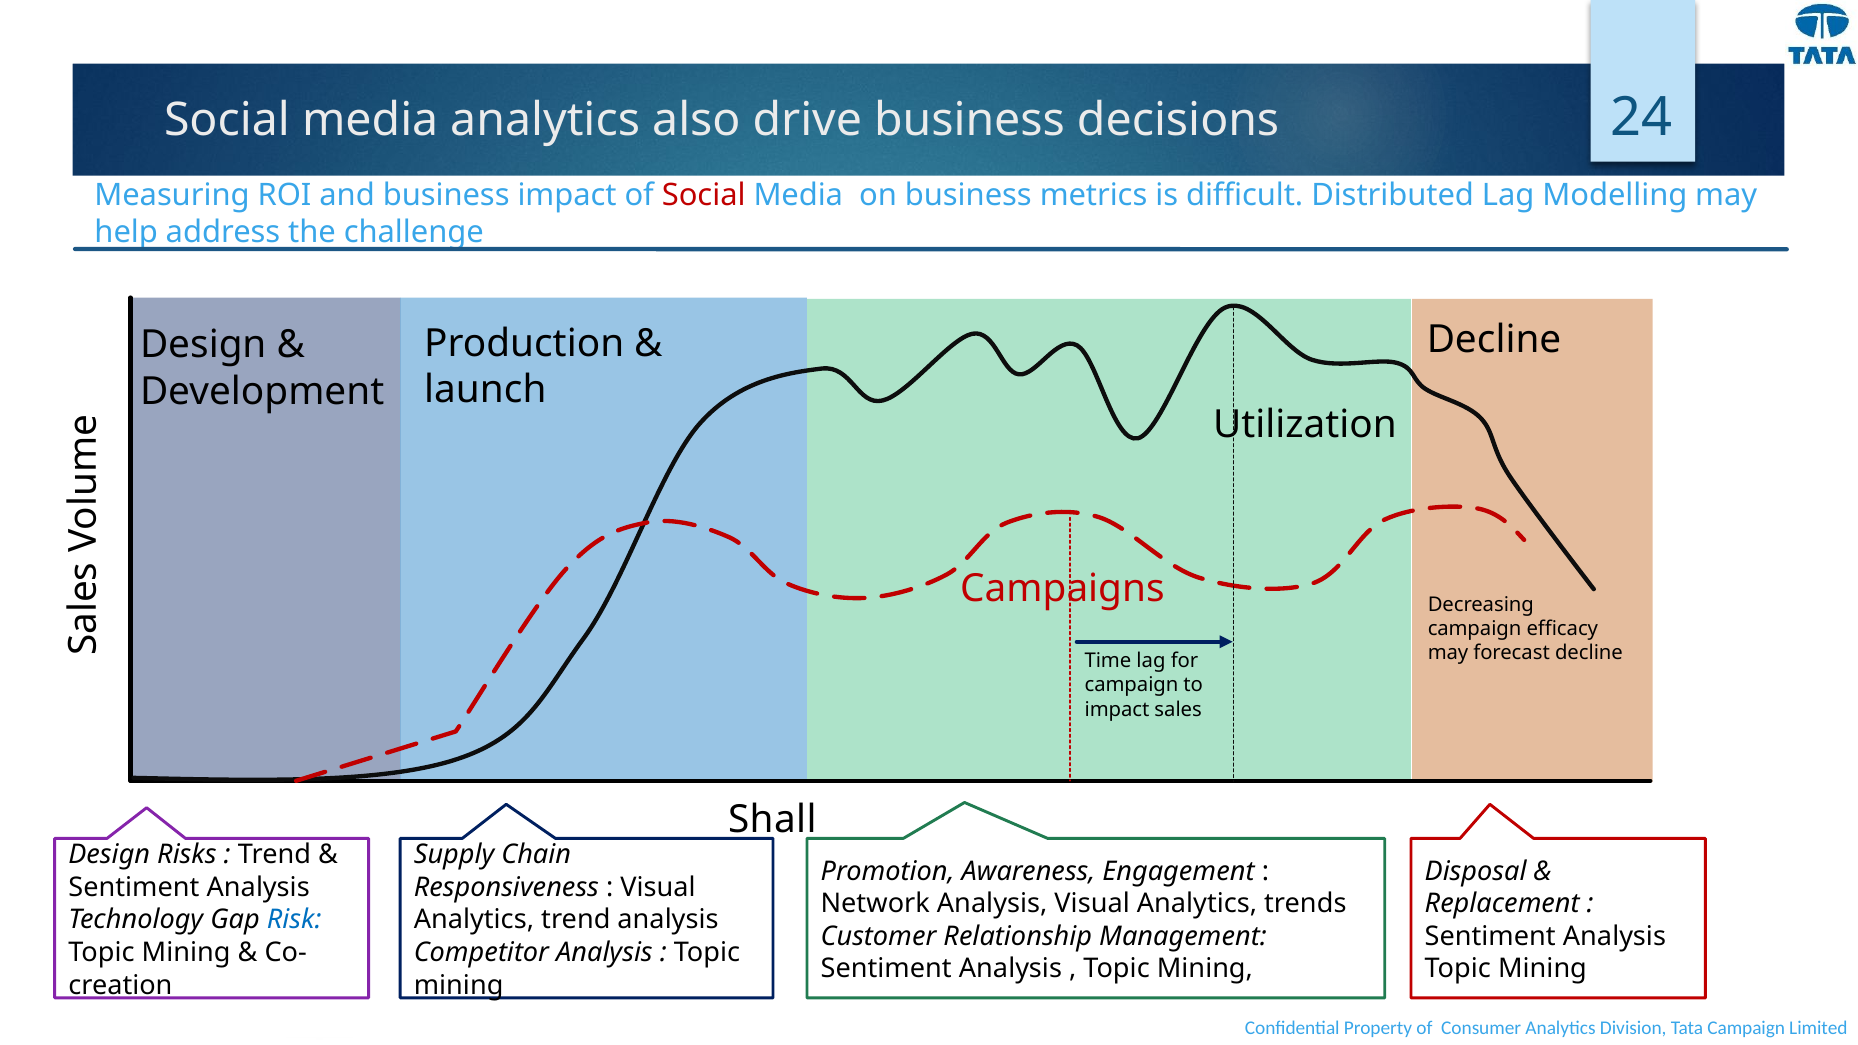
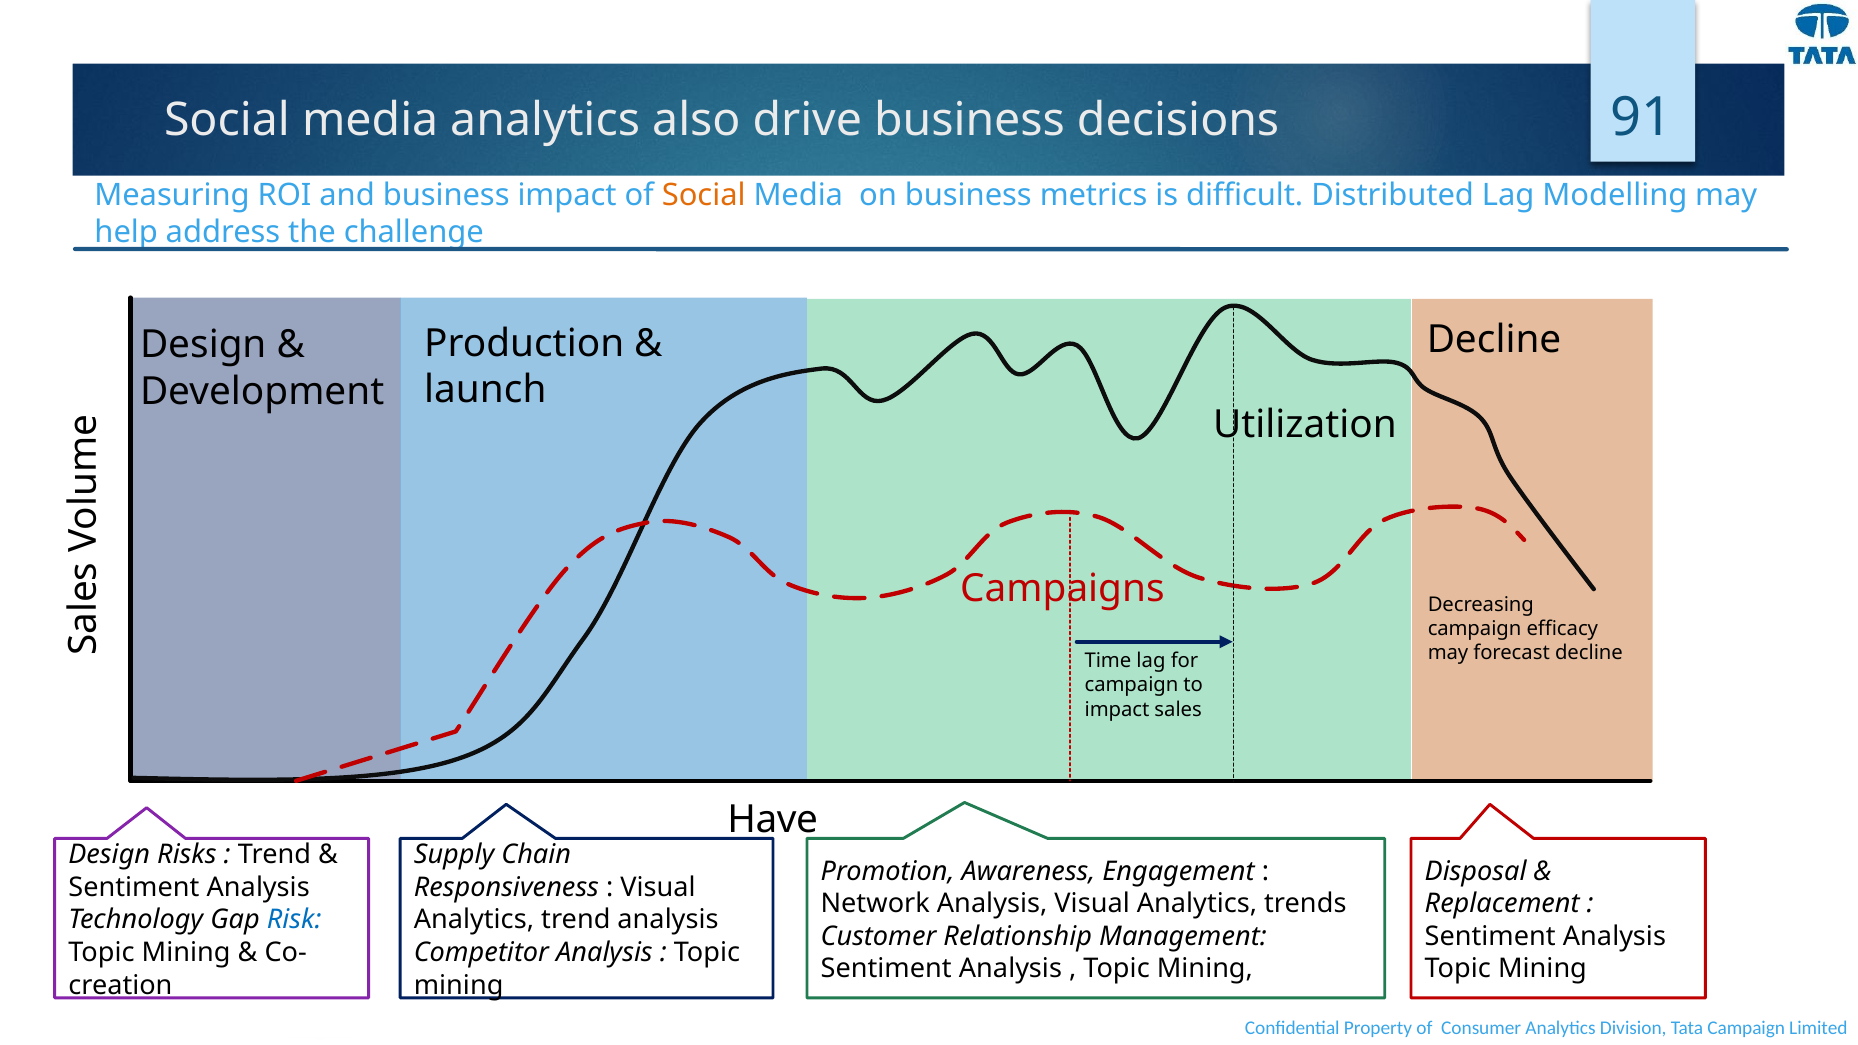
24: 24 -> 91
Social at (704, 195) colour: red -> orange
Shall: Shall -> Have
